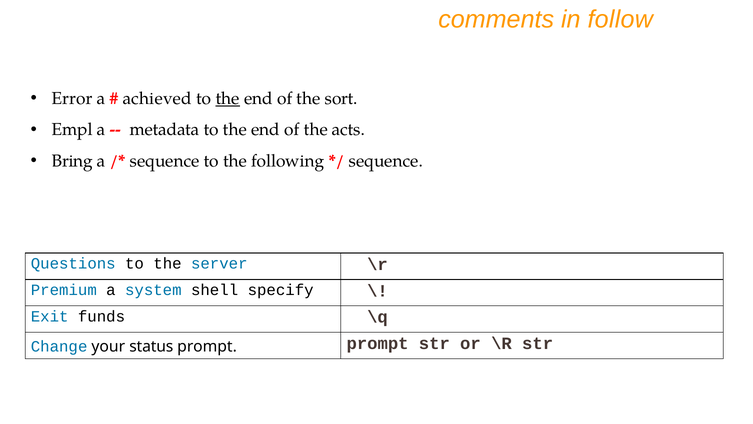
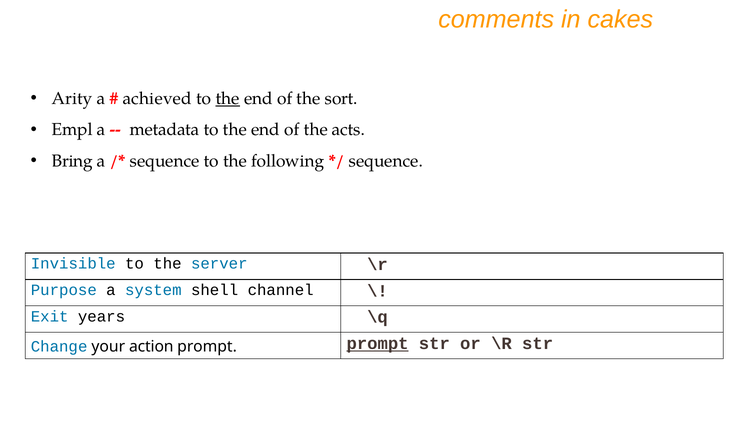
follow: follow -> cakes
Error: Error -> Arity
Questions: Questions -> Invisible
Premium: Premium -> Purpose
specify: specify -> channel
funds: funds -> years
status: status -> action
prompt at (378, 343) underline: none -> present
